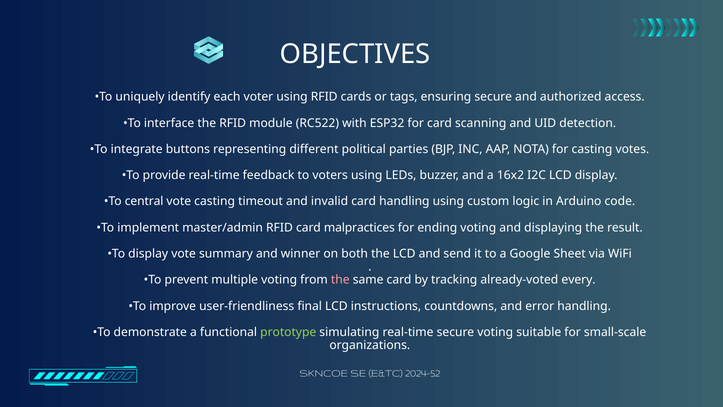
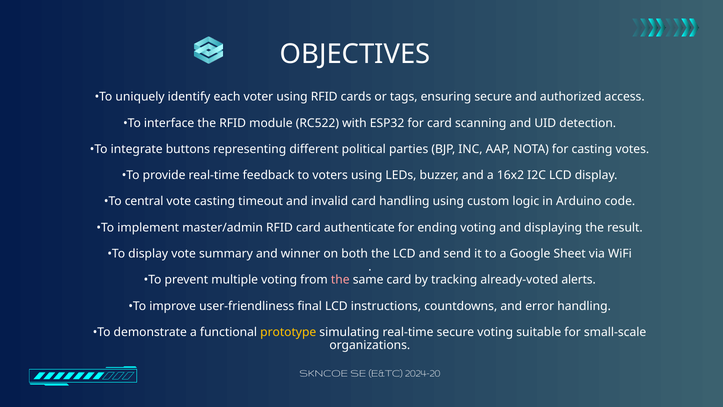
malpractices: malpractices -> authenticate
every: every -> alerts
prototype colour: light green -> yellow
2024-52: 2024-52 -> 2024-20
